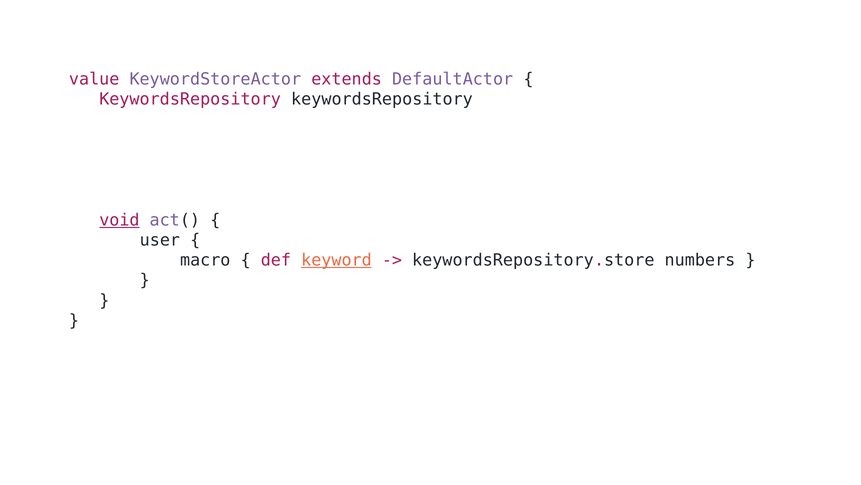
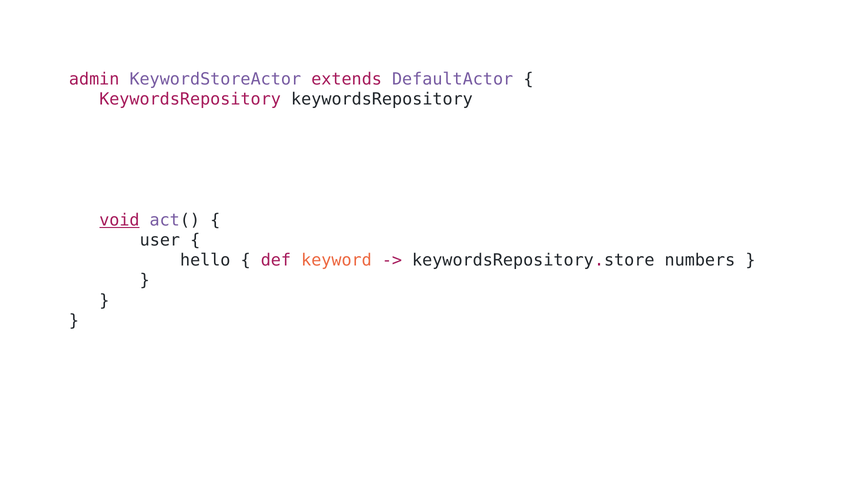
value: value -> admin
macro: macro -> hello
keyword underline: present -> none
